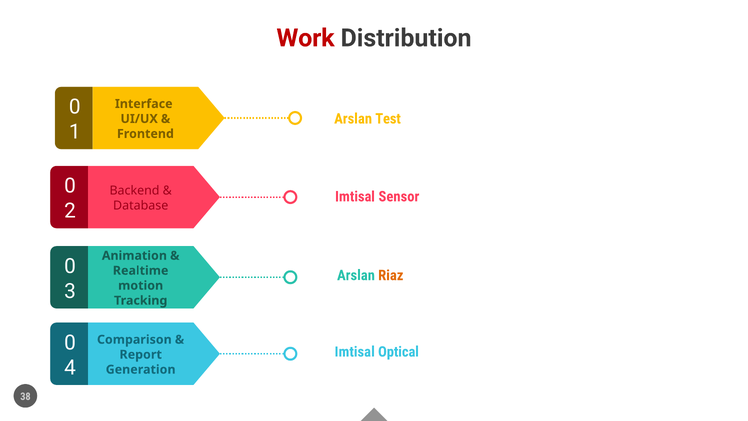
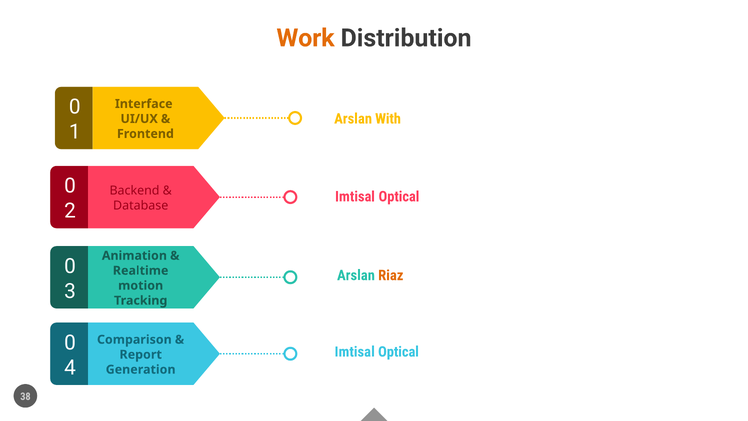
Work colour: red -> orange
Test: Test -> With
Sensor at (399, 196): Sensor -> Optical
